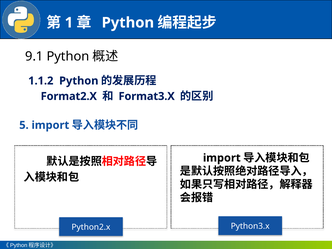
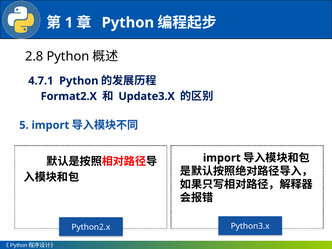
9.1: 9.1 -> 2.8
1.1.2: 1.1.2 -> 4.7.1
Format3.X: Format3.X -> Update3.X
